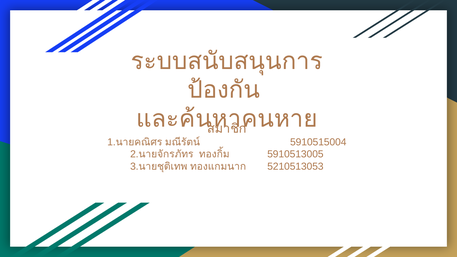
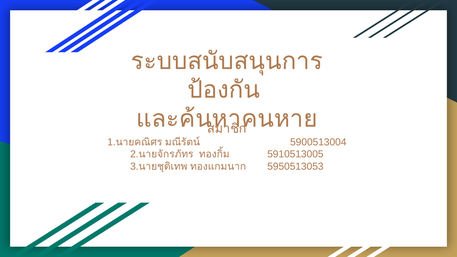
5910515004: 5910515004 -> 5900513004
5210513053: 5210513053 -> 5950513053
